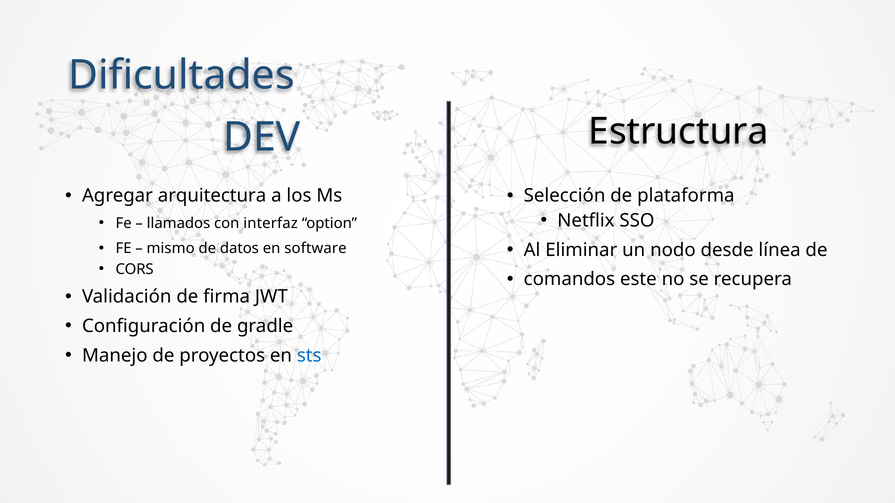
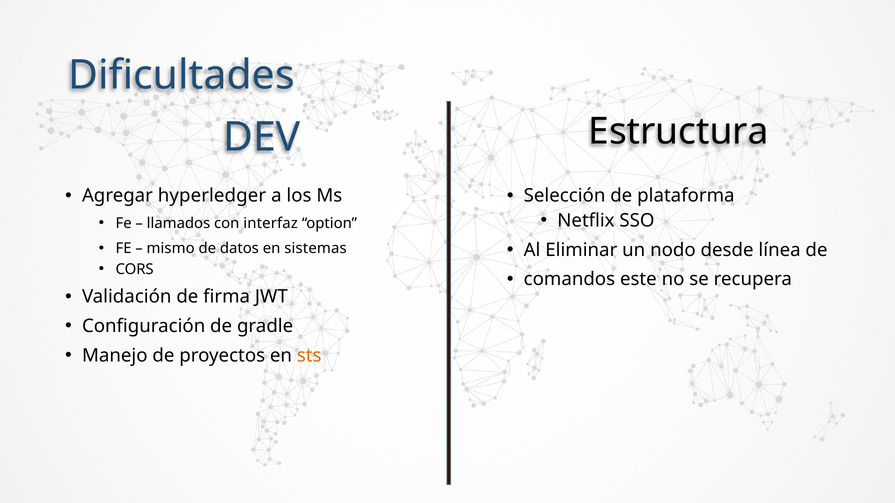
arquitectura: arquitectura -> hyperledger
software: software -> sistemas
sts colour: blue -> orange
